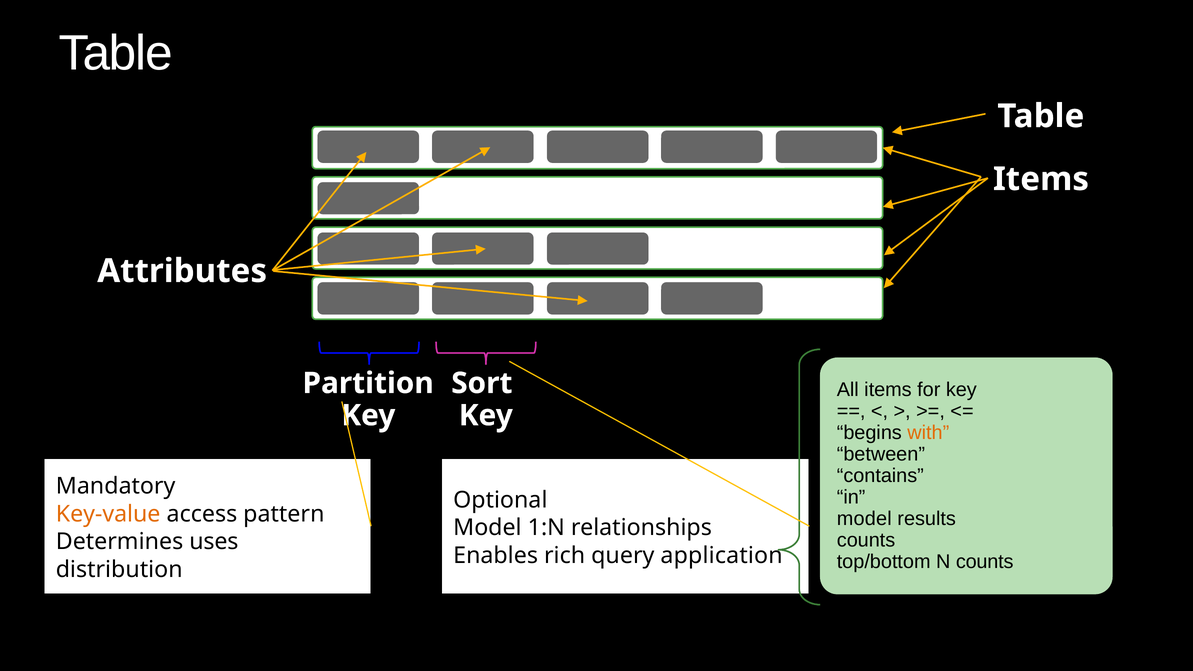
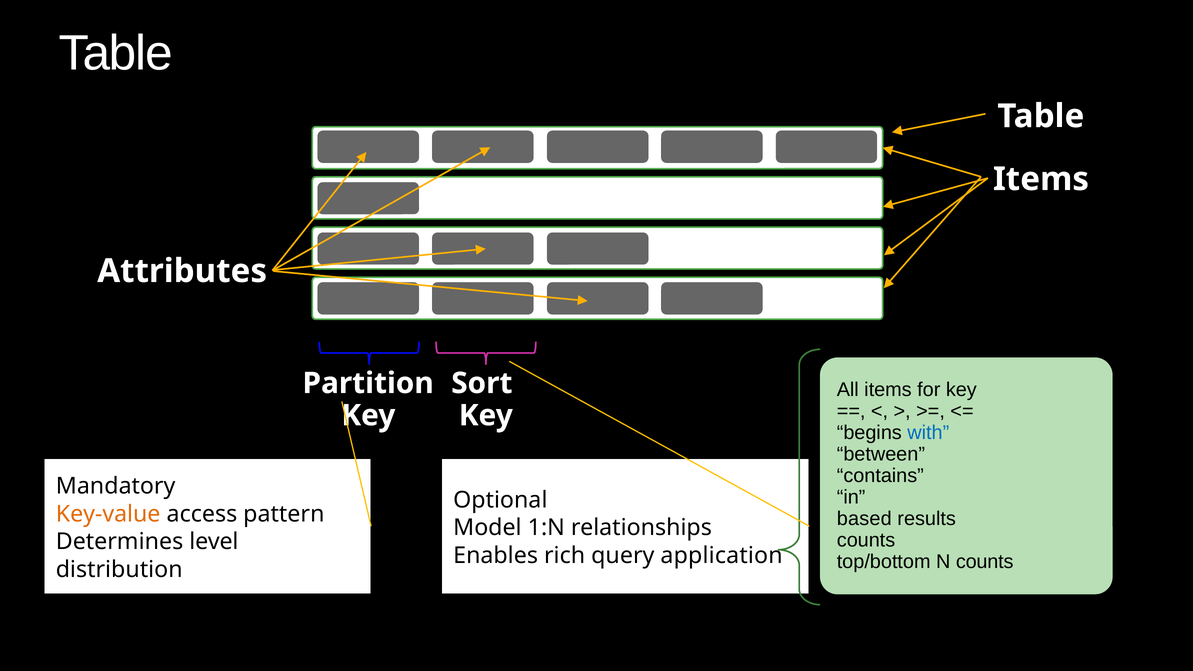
with colour: orange -> blue
model at (864, 519): model -> based
uses: uses -> level
